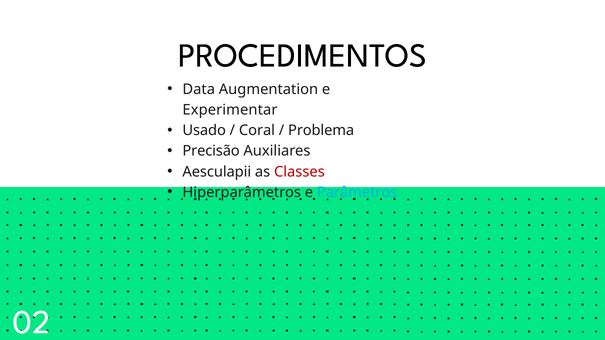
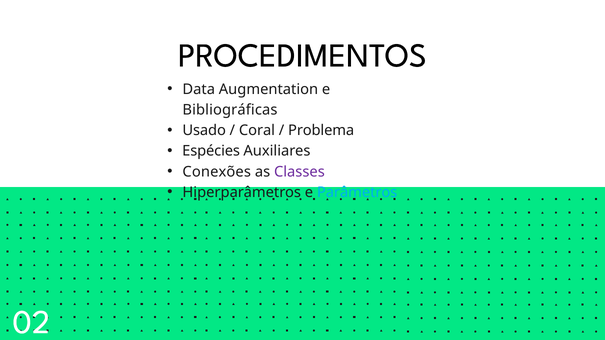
Experimentar: Experimentar -> Bibliográficas
Precisão: Precisão -> Espécies
Aesculapii: Aesculapii -> Conexões
Classes colour: red -> purple
